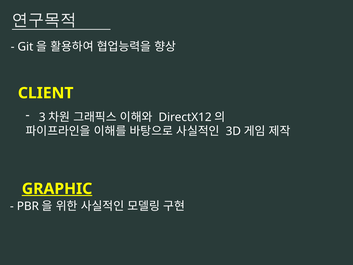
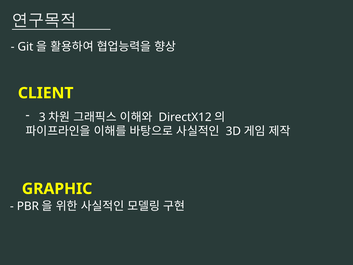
GRAPHIC underline: present -> none
